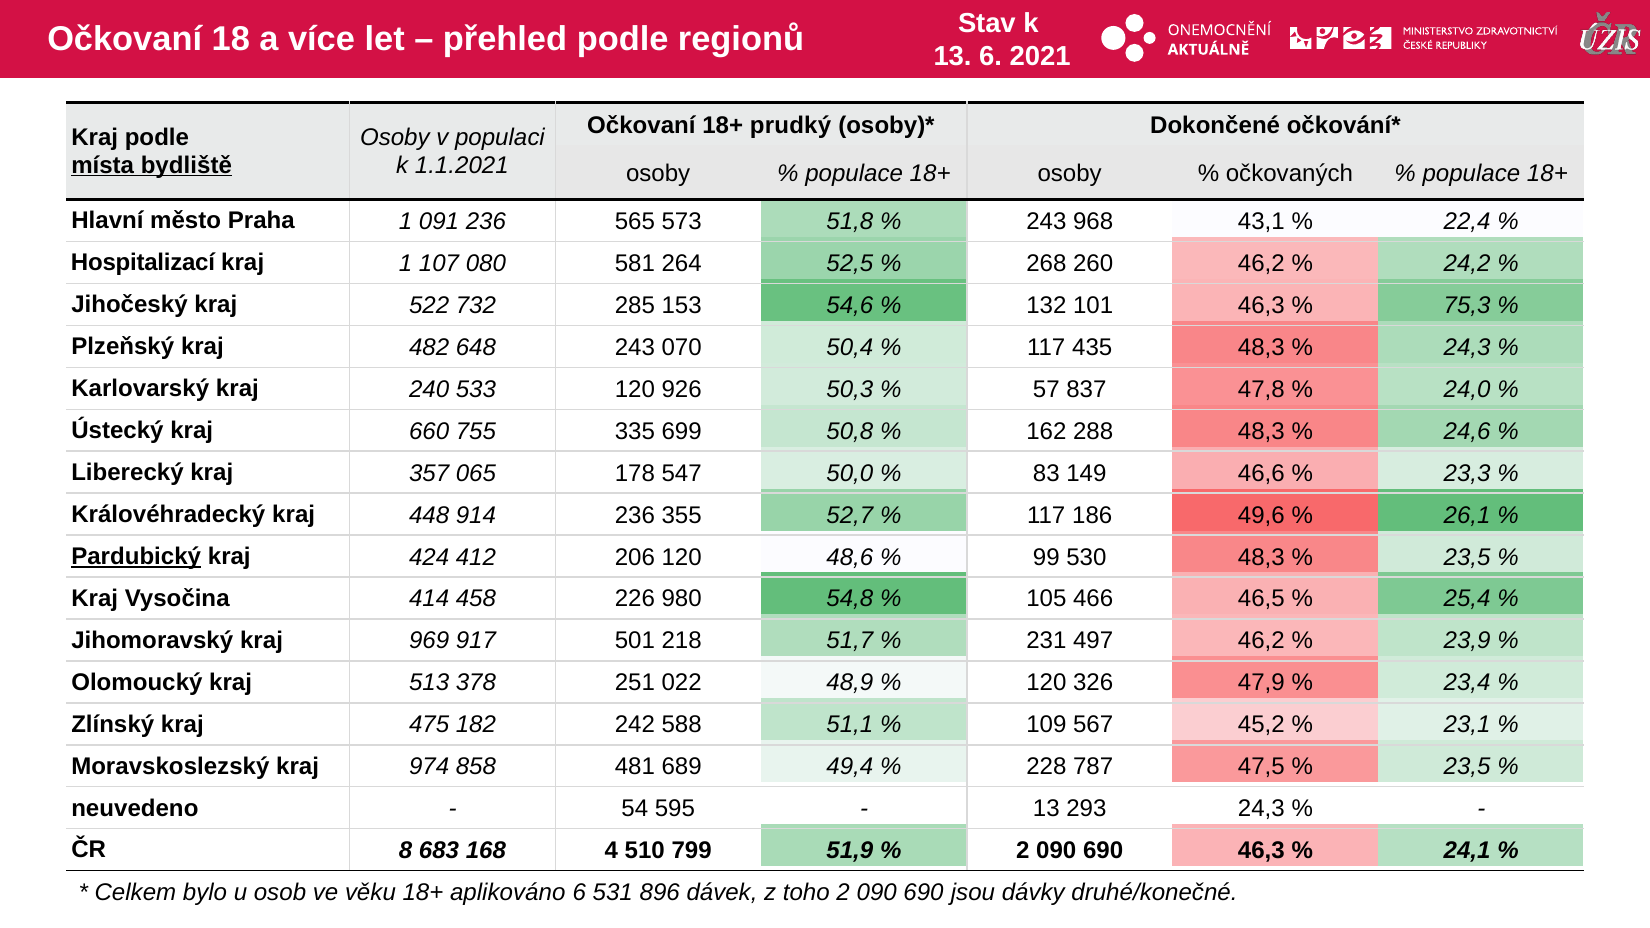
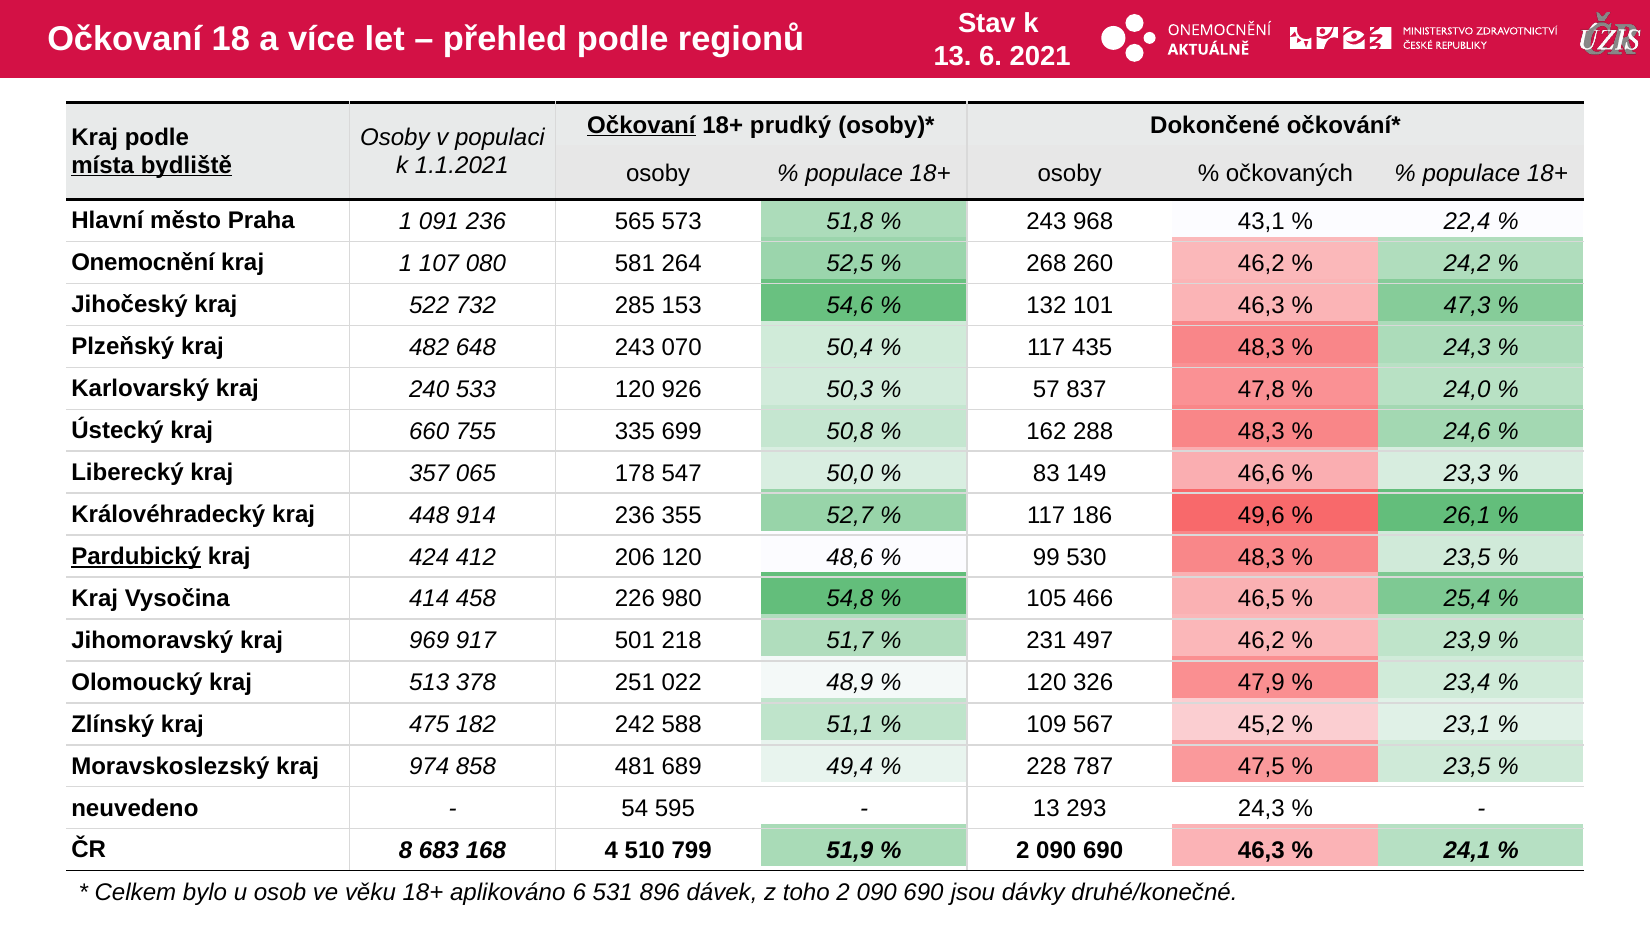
Očkovaní at (641, 125) underline: none -> present
Hospitalizací: Hospitalizací -> Onemocnění
75,3: 75,3 -> 47,3
